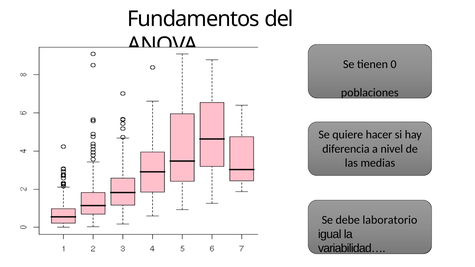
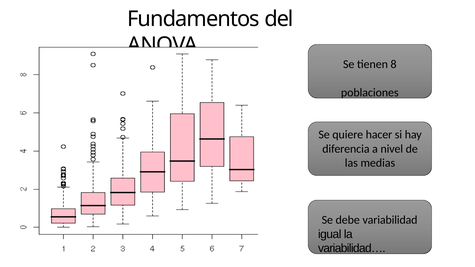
0: 0 -> 8
laboratorio: laboratorio -> variabilidad
